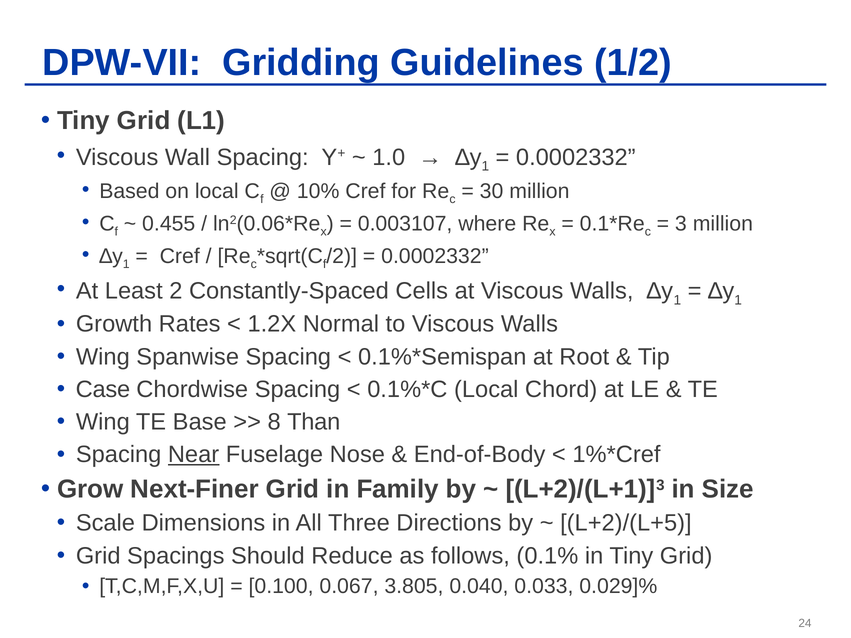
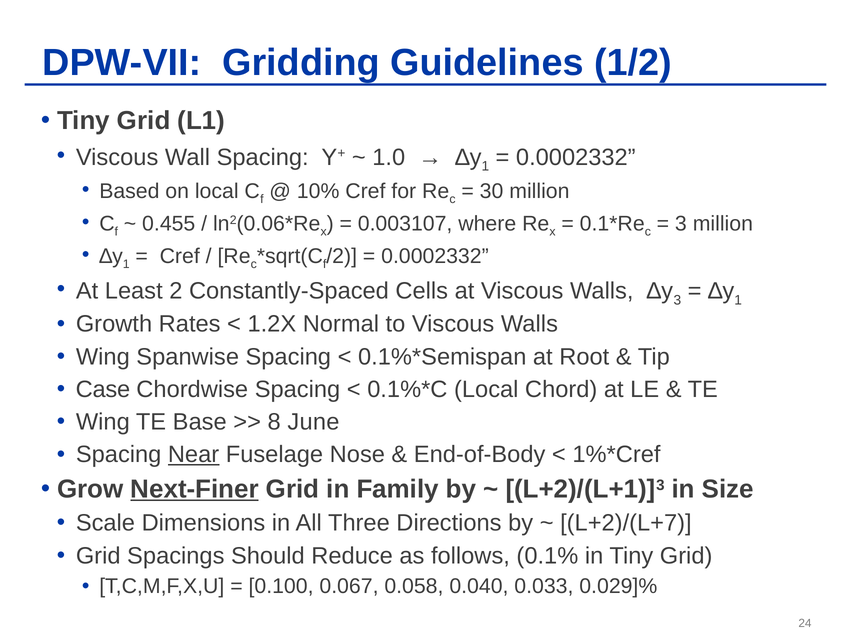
1 at (677, 300): 1 -> 3
Than: Than -> June
Next-Finer underline: none -> present
L+2)/(L+5: L+2)/(L+5 -> L+2)/(L+7
3.805: 3.805 -> 0.058
